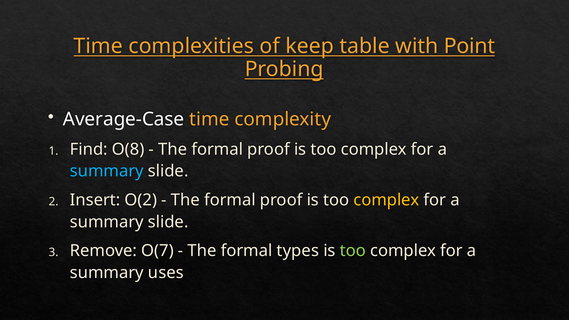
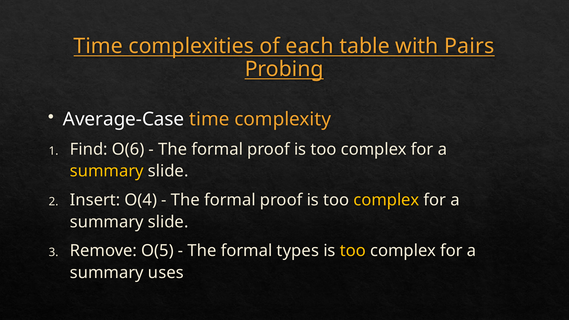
keep: keep -> each
Point: Point -> Pairs
O(8: O(8 -> O(6
summary at (107, 171) colour: light blue -> yellow
O(2: O(2 -> O(4
O(7: O(7 -> O(5
too at (353, 251) colour: light green -> yellow
